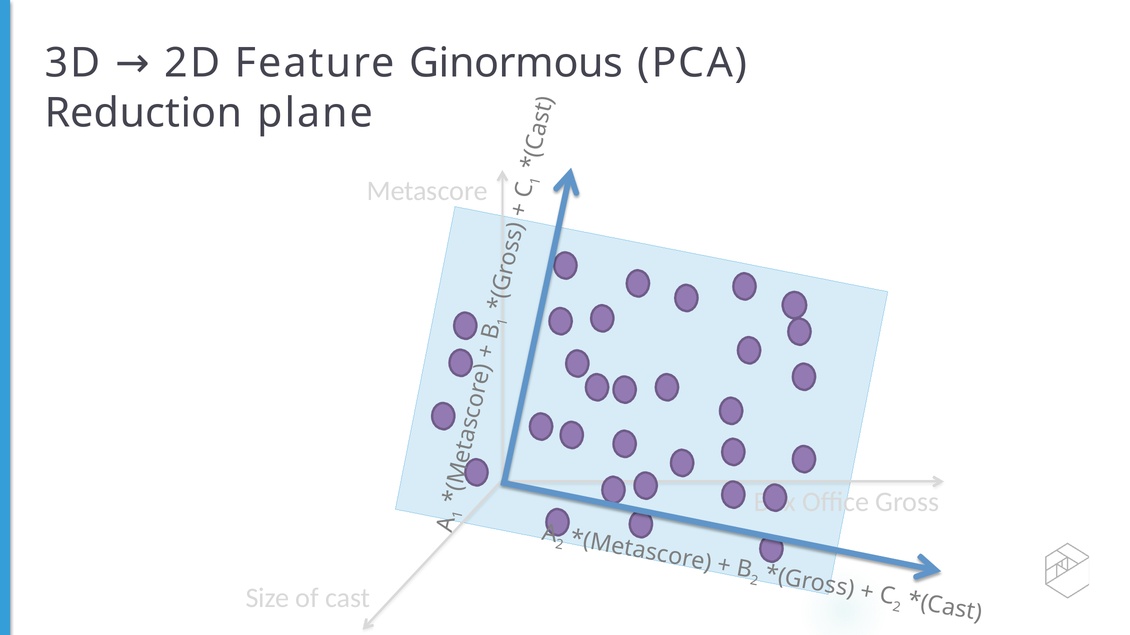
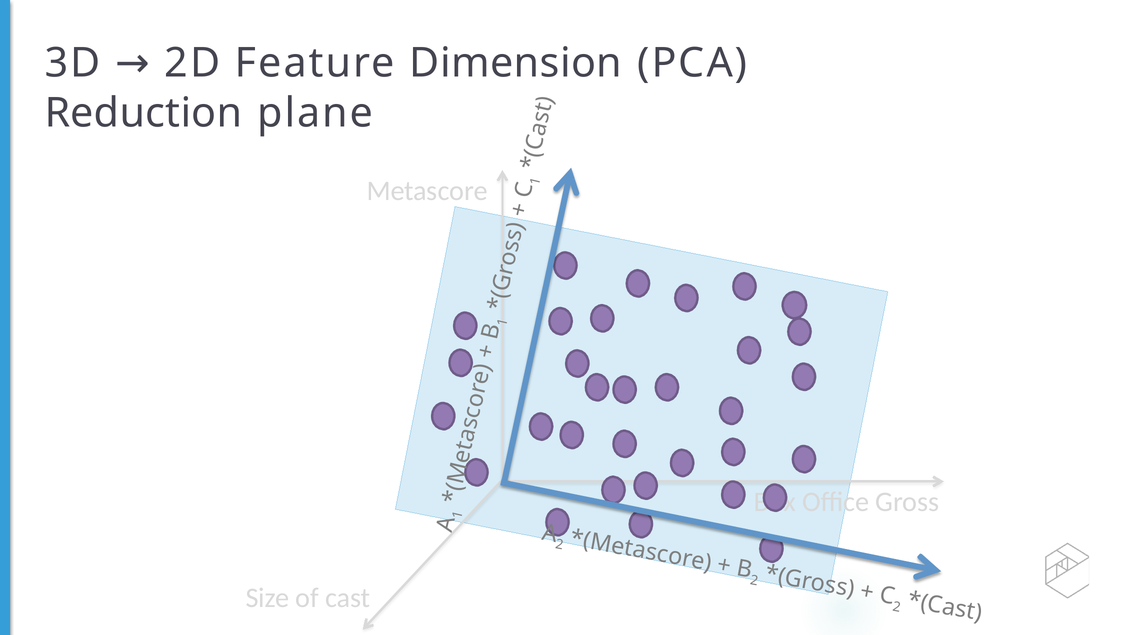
Ginormous: Ginormous -> Dimension
